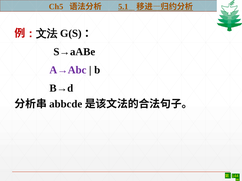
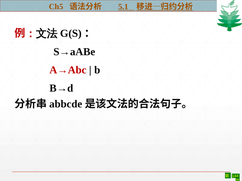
A→Abc colour: purple -> red
